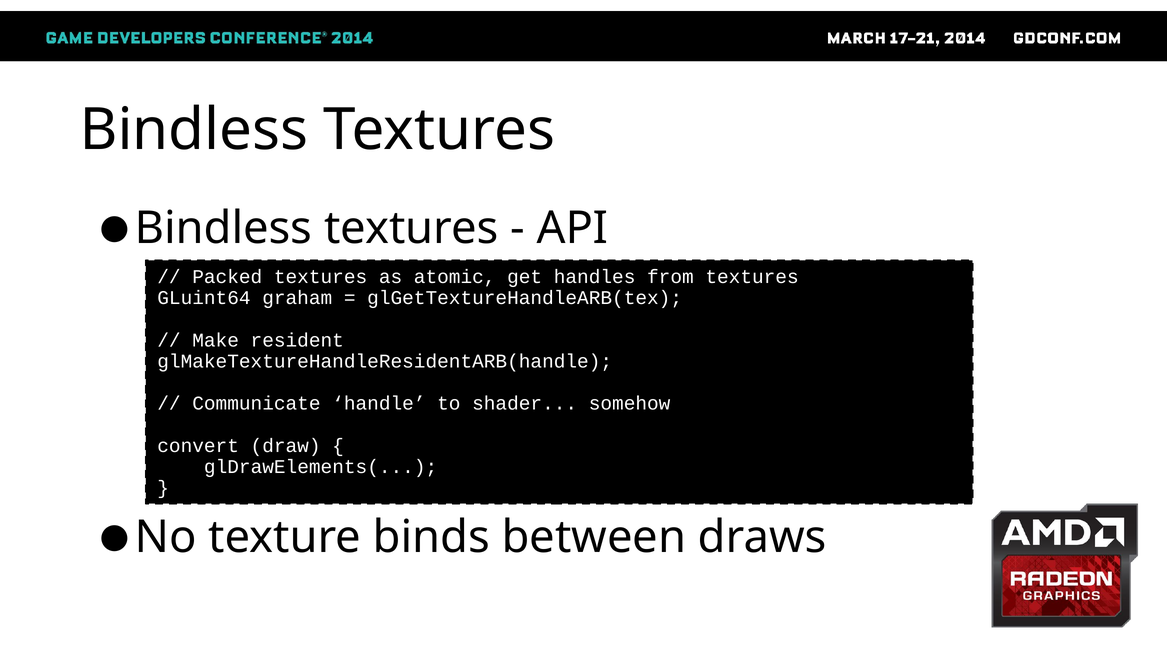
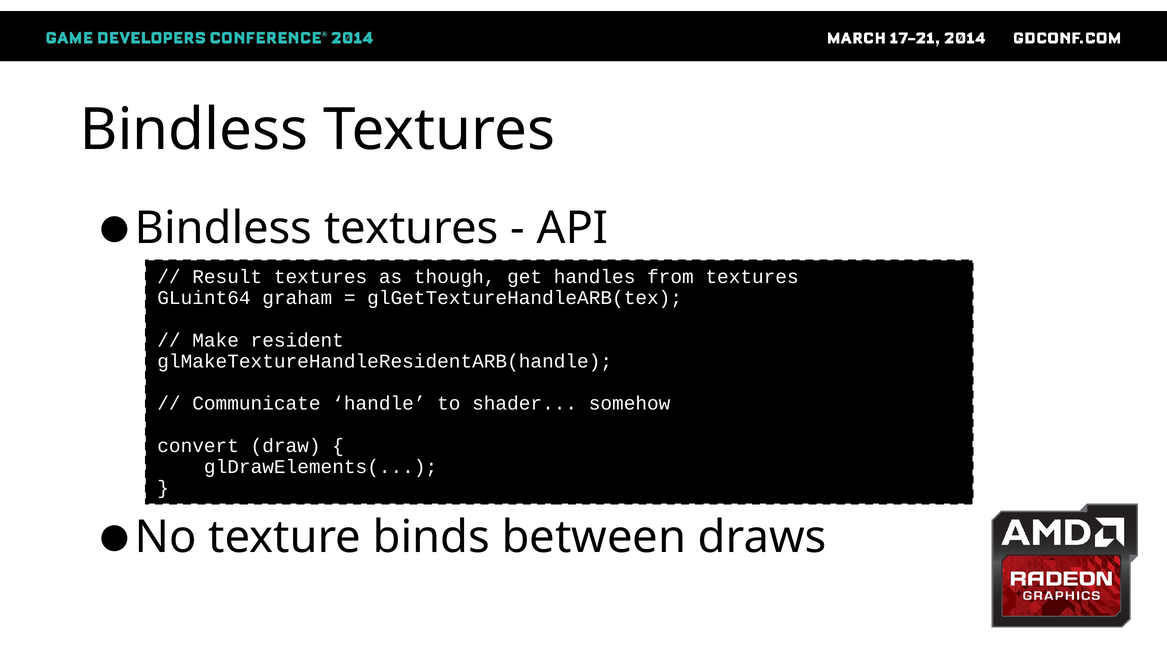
Packed: Packed -> Result
atomic: atomic -> though
